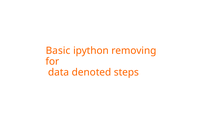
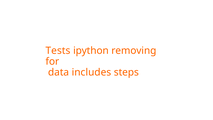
Basic: Basic -> Tests
denoted: denoted -> includes
